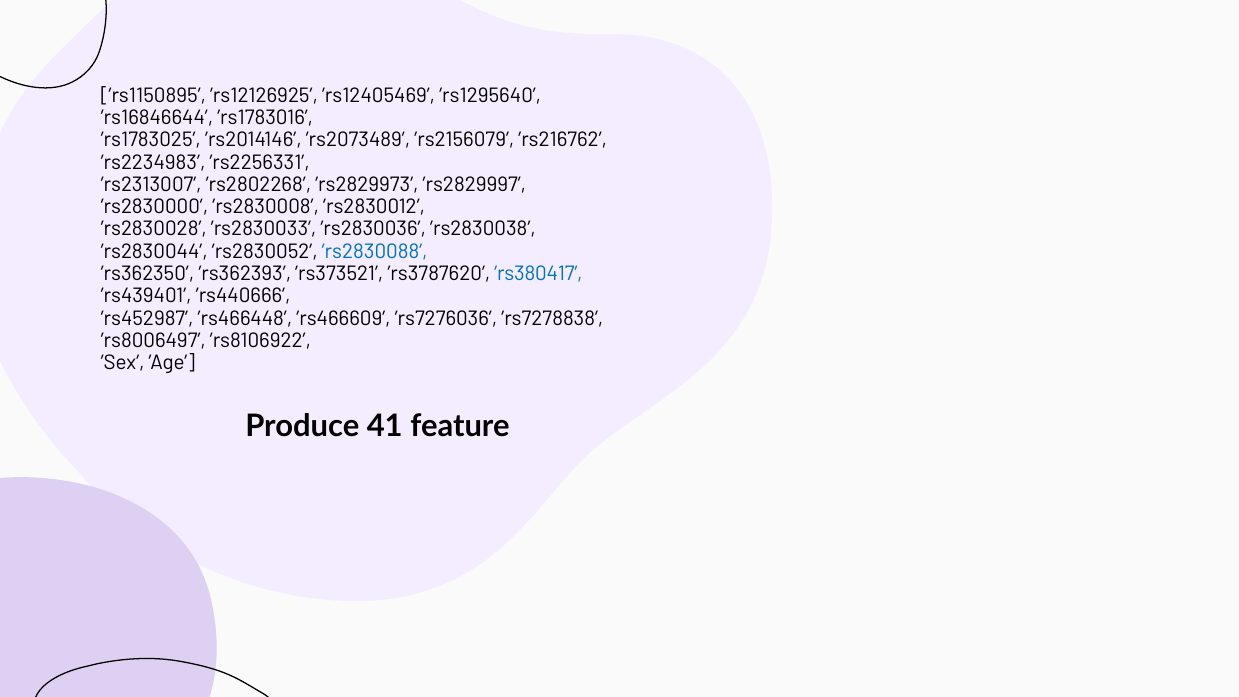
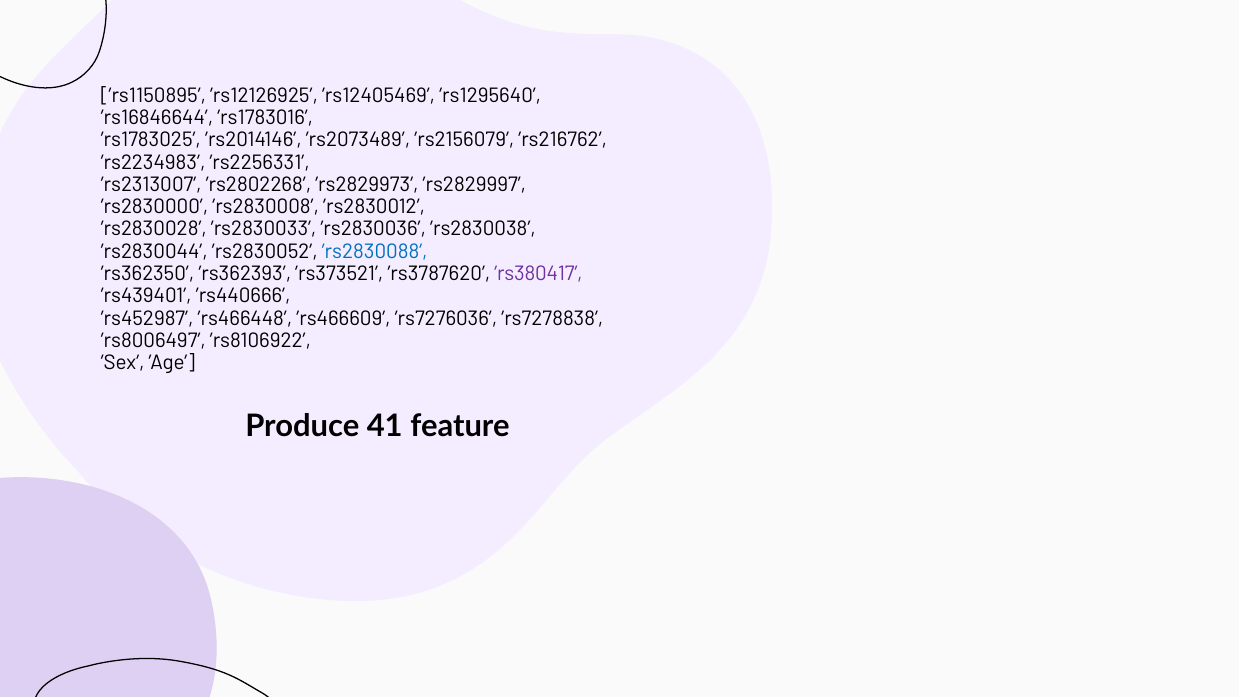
’rs380417 colour: blue -> purple
